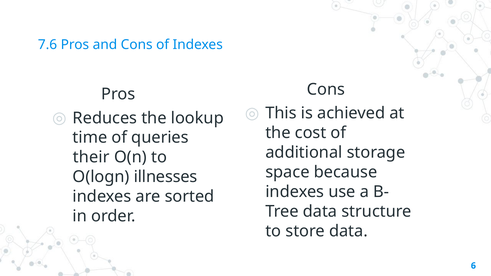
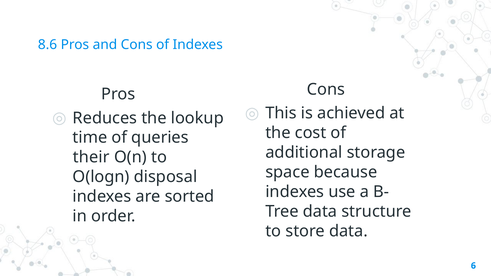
7.6: 7.6 -> 8.6
illnesses: illnesses -> disposal
